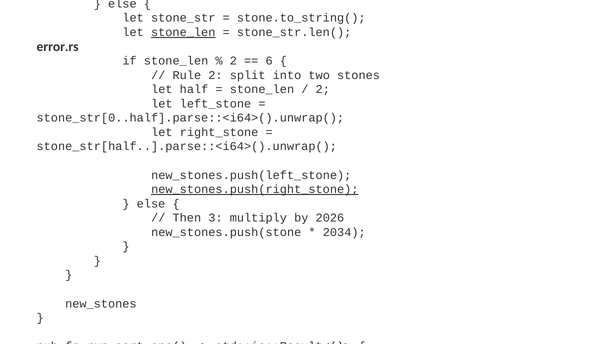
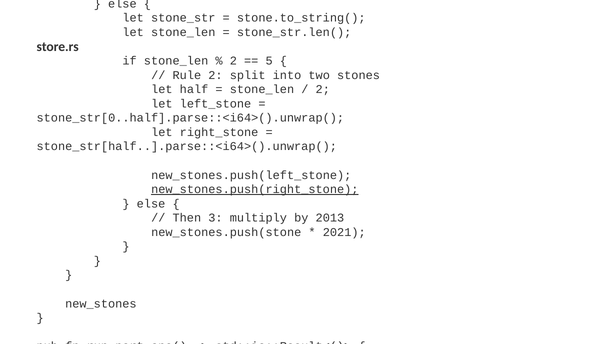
stone_len at (183, 32) underline: present -> none
error.rs: error.rs -> store.rs
6: 6 -> 5
2026: 2026 -> 2013
2034: 2034 -> 2021
